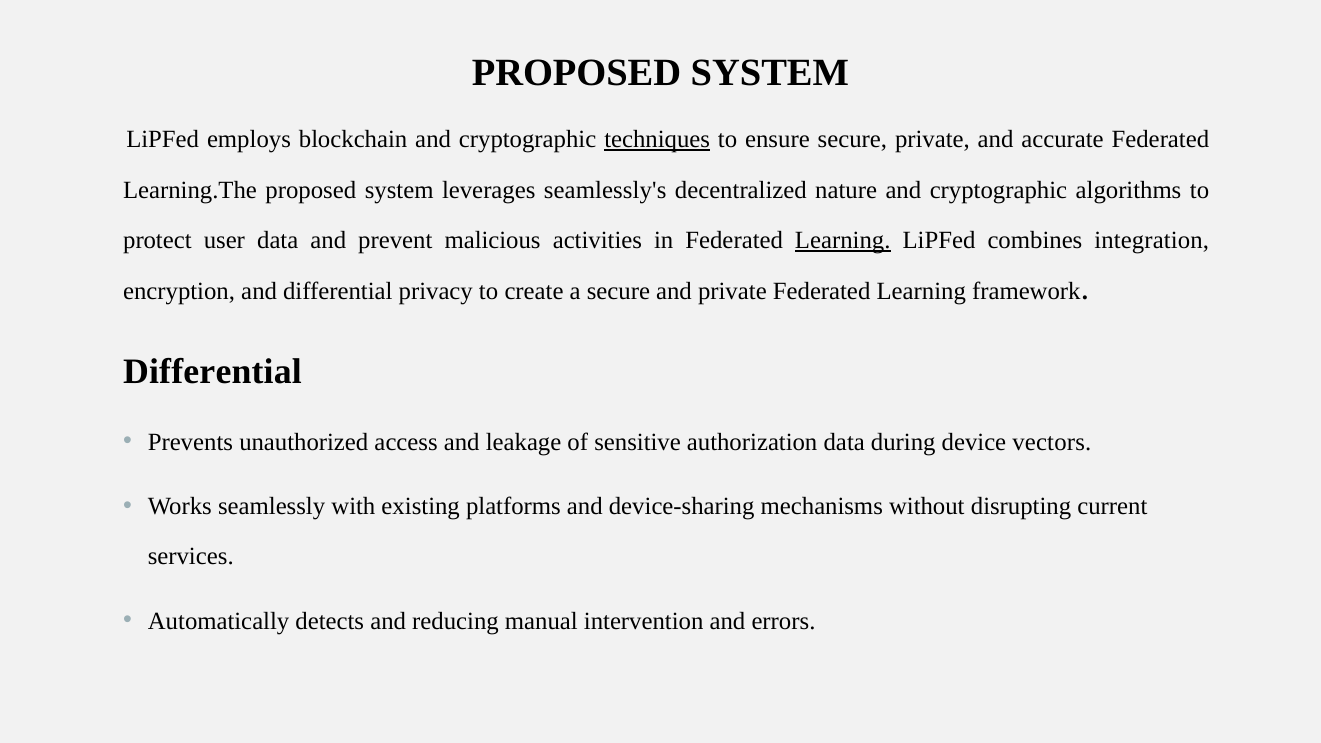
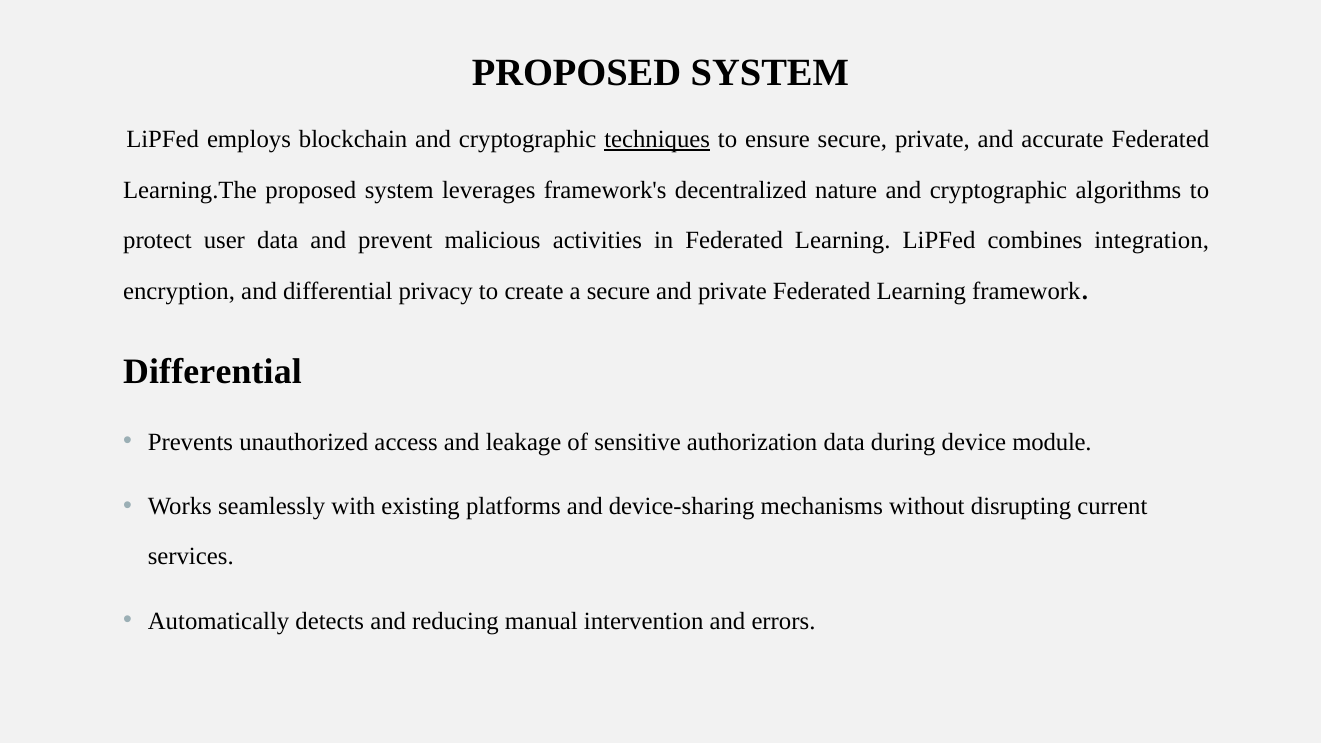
seamlessly's: seamlessly's -> framework's
Learning at (843, 240) underline: present -> none
vectors: vectors -> module
